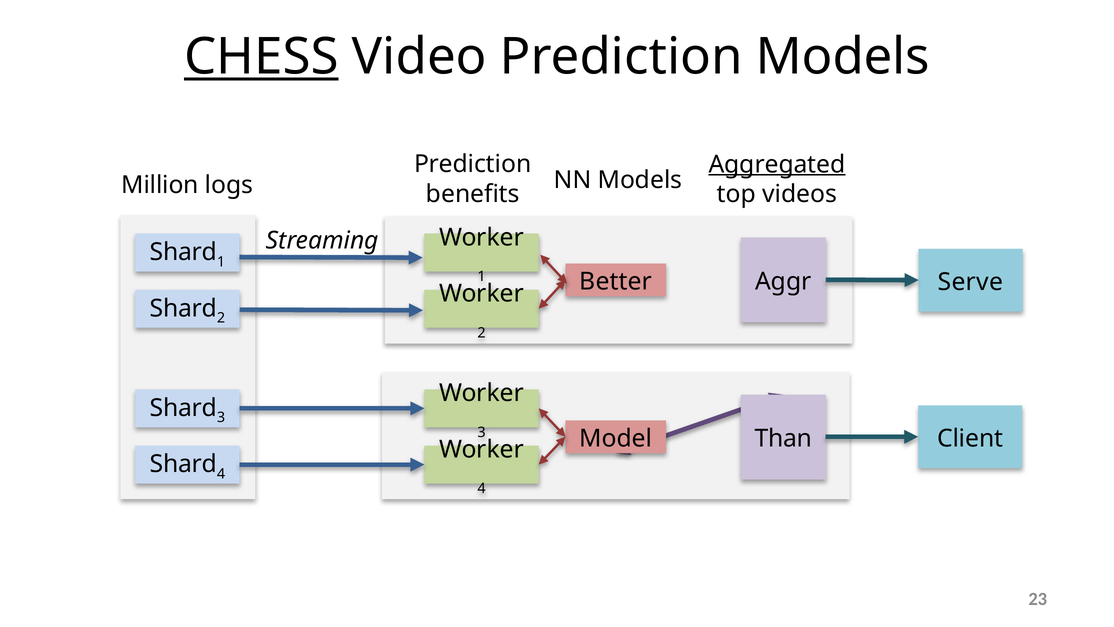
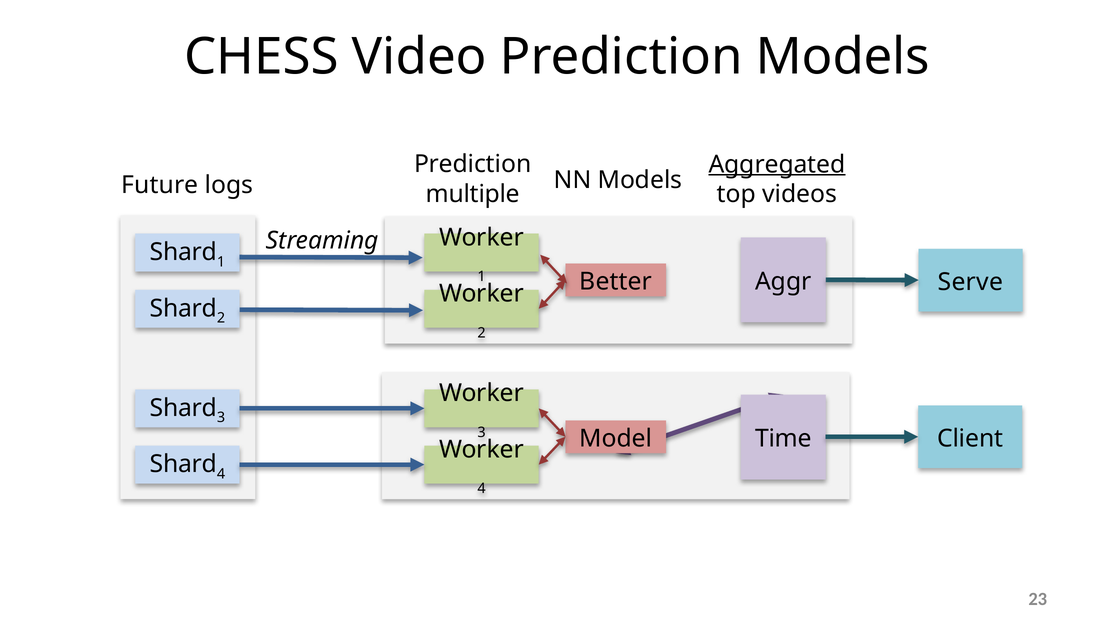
CHESS underline: present -> none
Million: Million -> Future
benefits: benefits -> multiple
Than: Than -> Time
